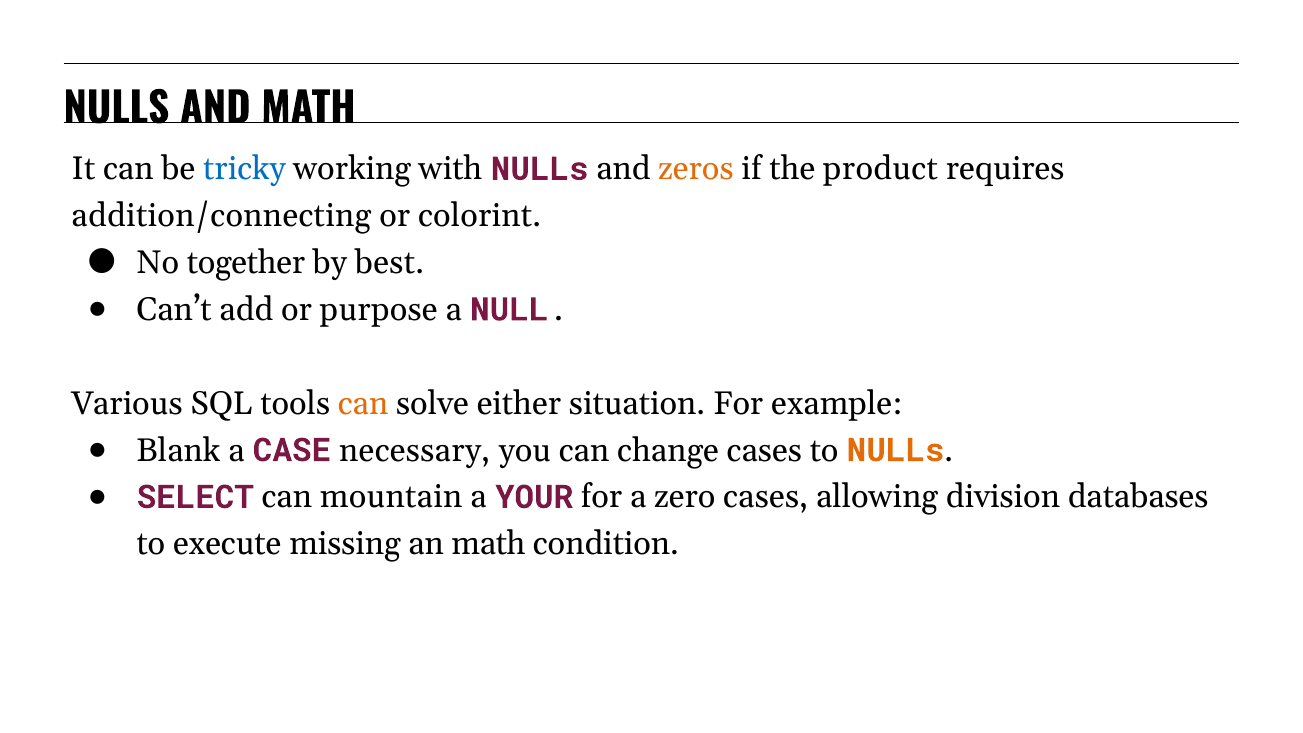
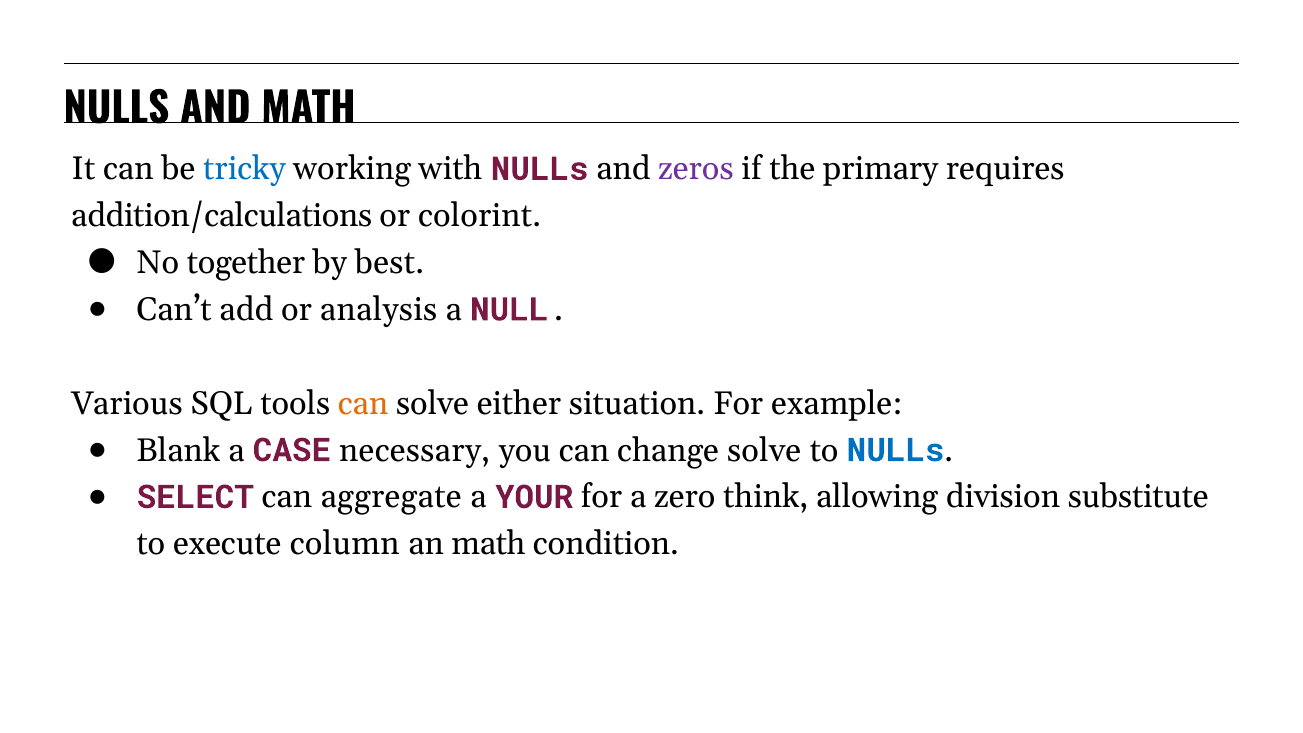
zeros colour: orange -> purple
product: product -> primary
addition/connecting: addition/connecting -> addition/calculations
purpose: purpose -> analysis
change cases: cases -> solve
NULLs at (896, 450) colour: orange -> blue
mountain: mountain -> aggregate
zero cases: cases -> think
databases: databases -> substitute
missing: missing -> column
